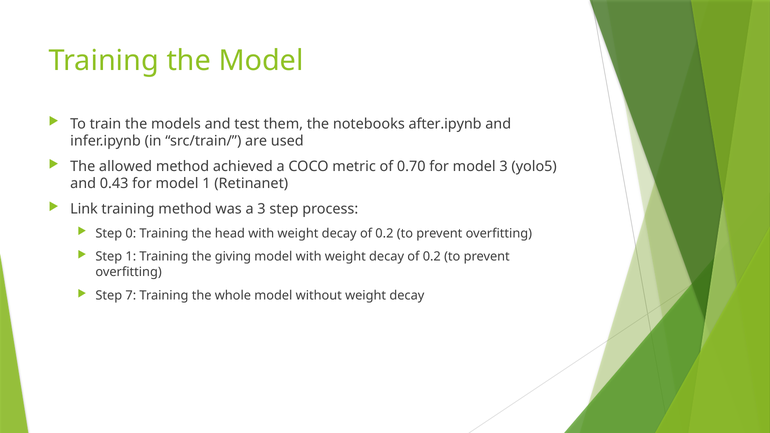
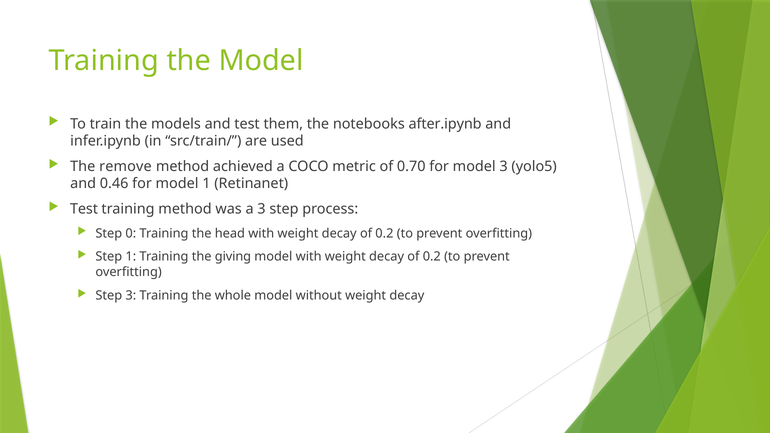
allowed: allowed -> remove
0.43: 0.43 -> 0.46
Link at (84, 209): Link -> Test
Step 7: 7 -> 3
